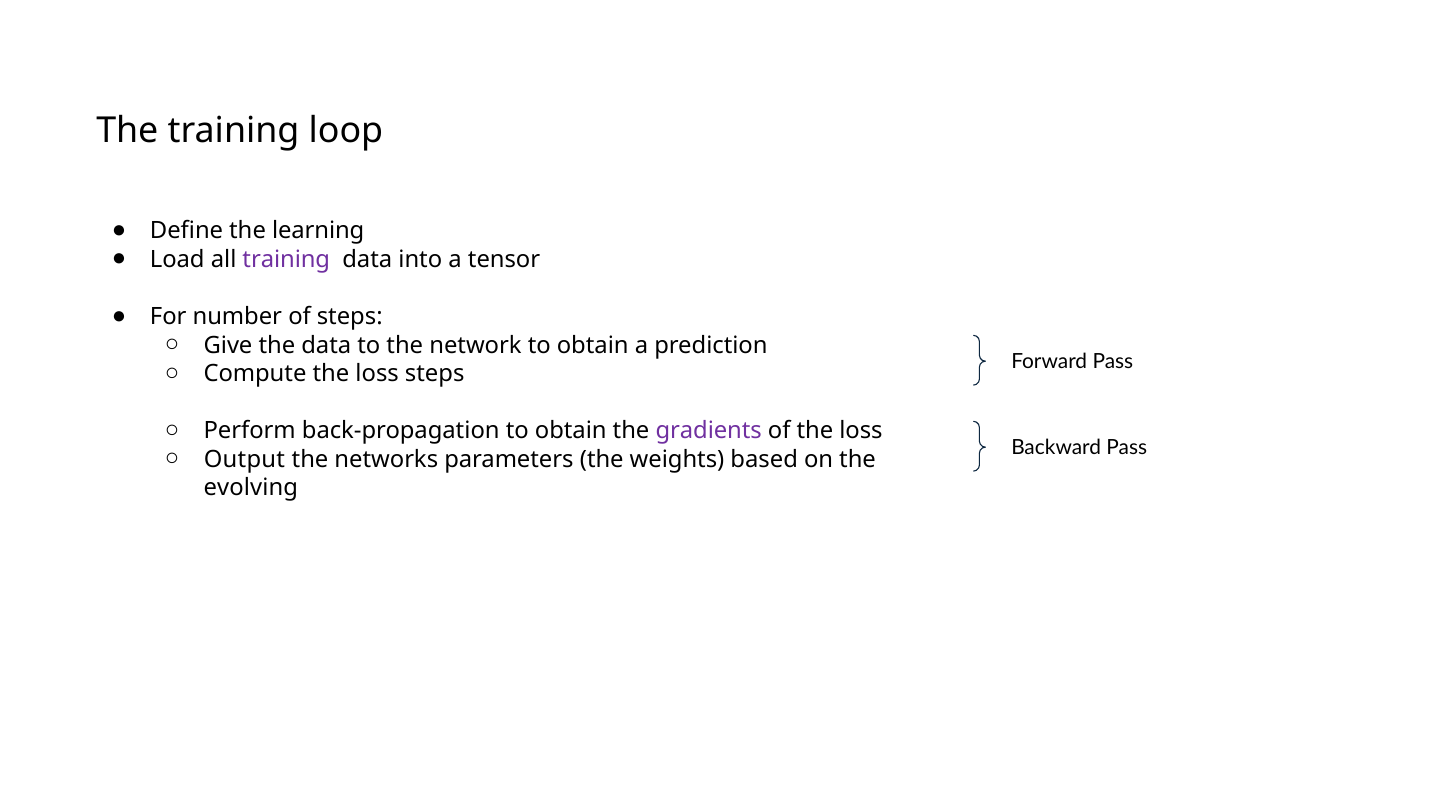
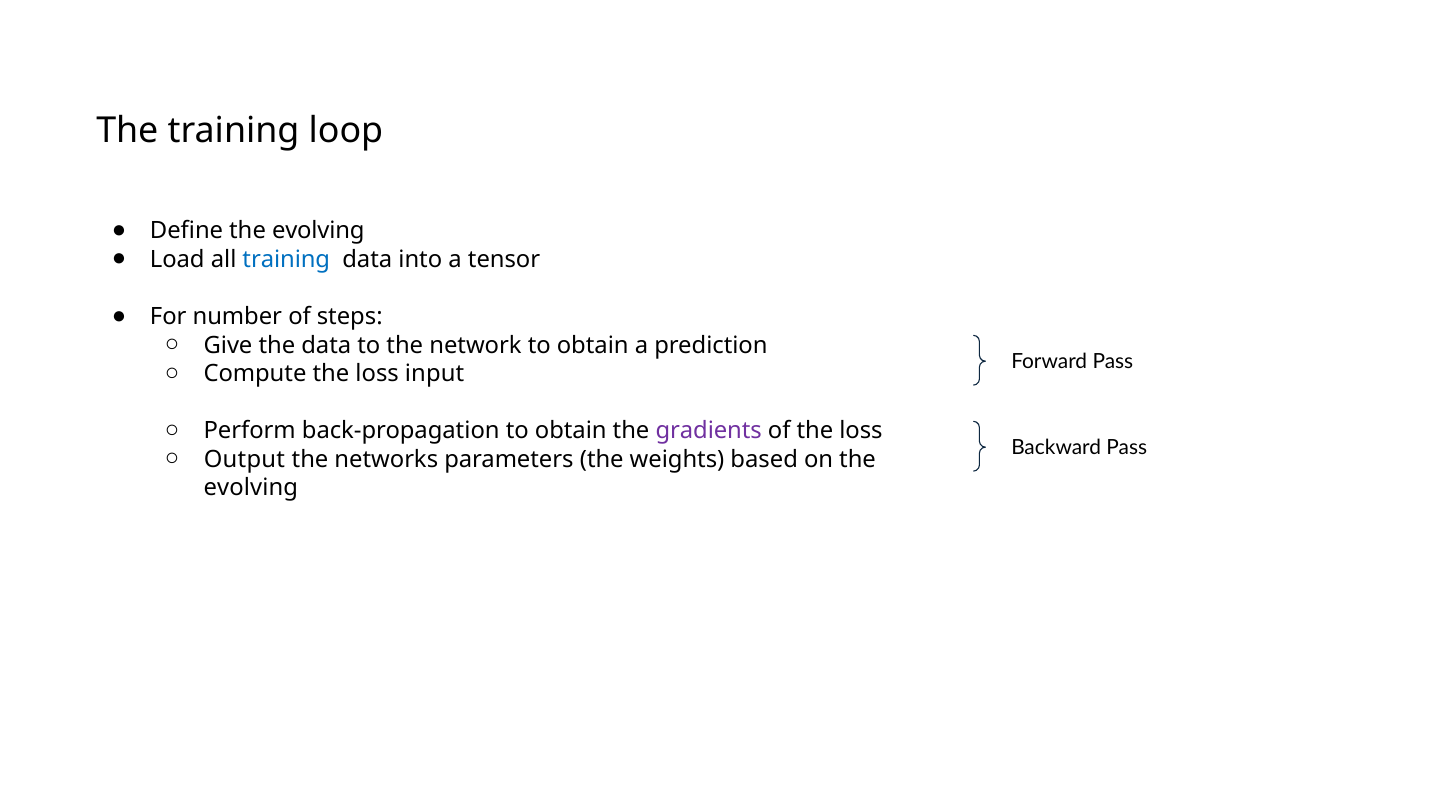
Define the learning: learning -> evolving
training at (286, 259) colour: purple -> blue
loss steps: steps -> input
